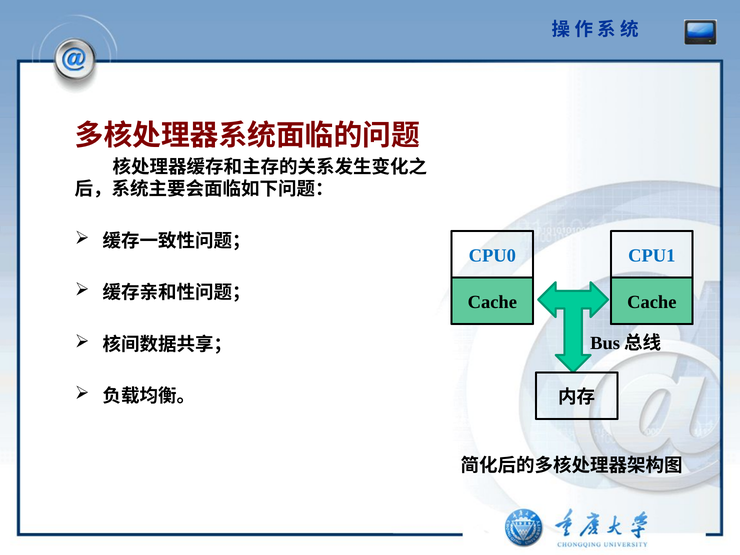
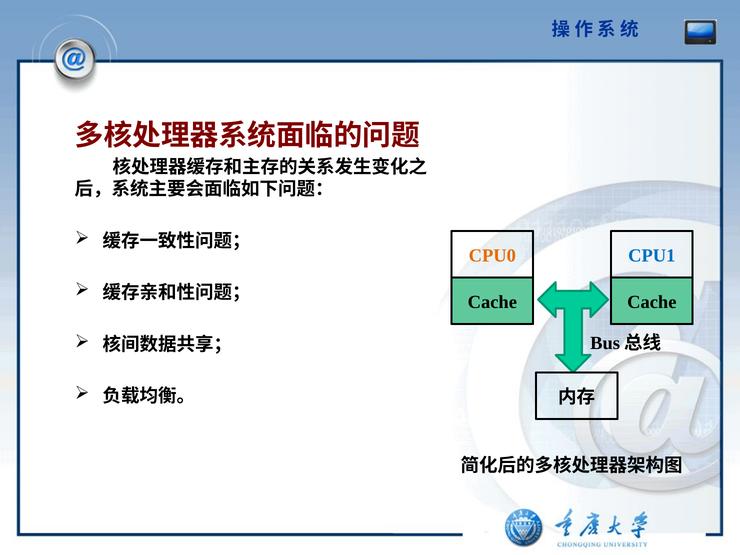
CPU0 colour: blue -> orange
